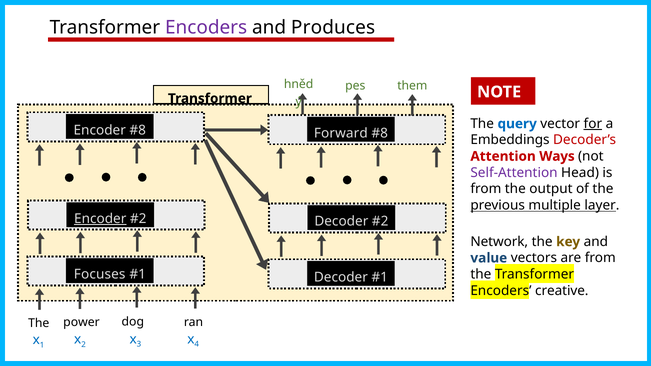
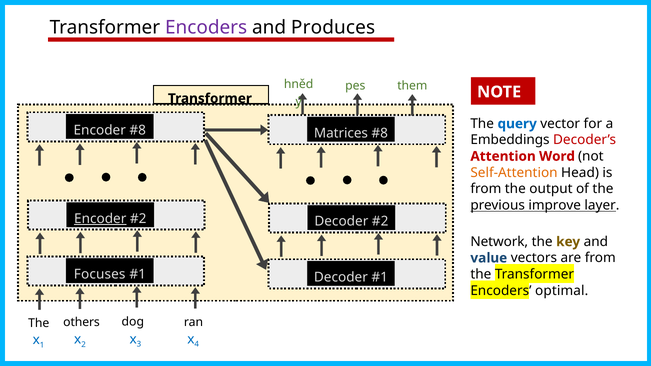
for underline: present -> none
Forward: Forward -> Matrices
Ways: Ways -> Word
Self-Attention colour: purple -> orange
multiple: multiple -> improve
creative: creative -> optimal
power: power -> others
